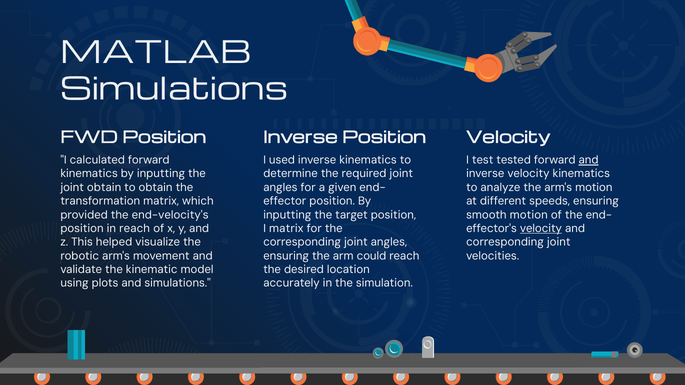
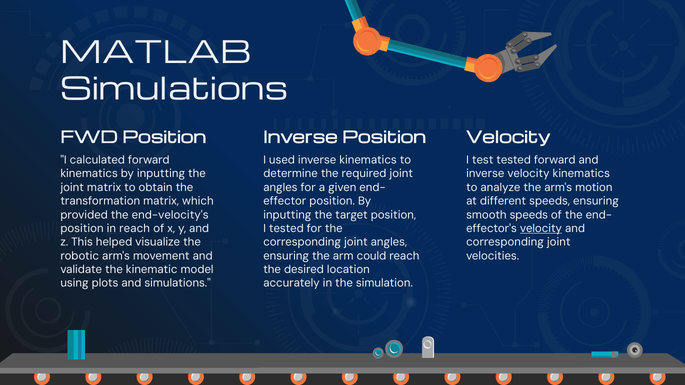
and at (589, 160) underline: present -> none
joint obtain: obtain -> matrix
smooth motion: motion -> speeds
I matrix: matrix -> tested
